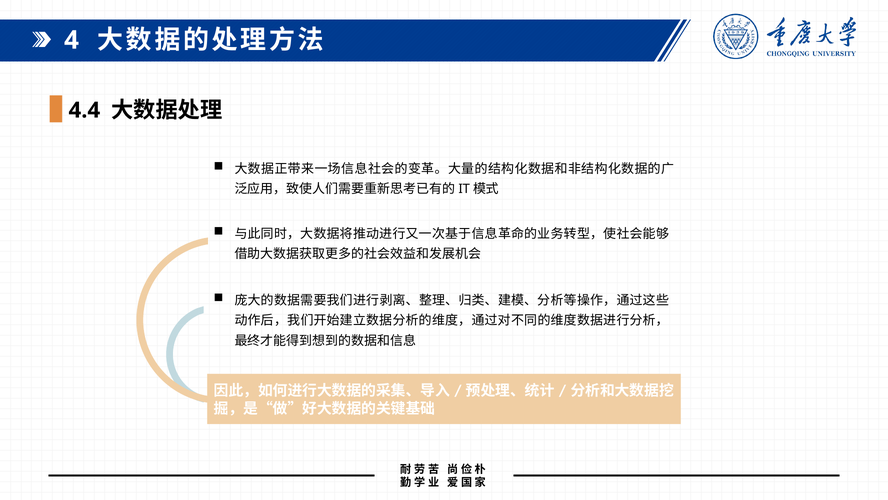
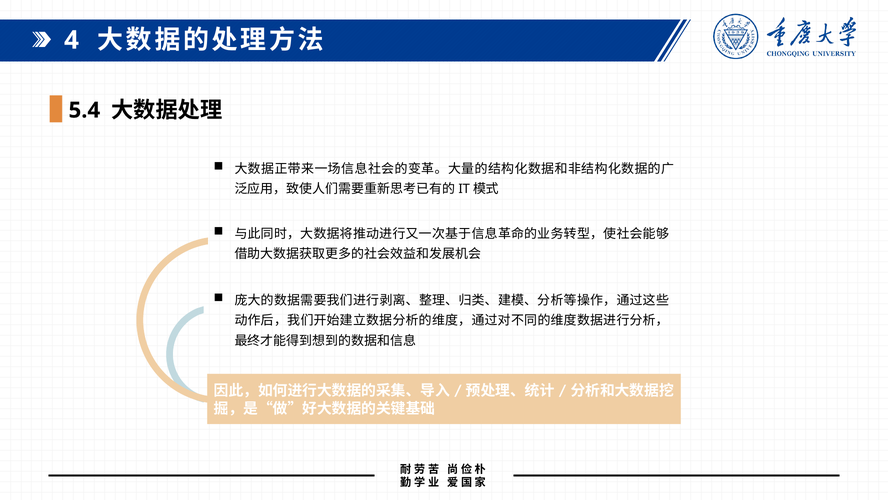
4.4: 4.4 -> 5.4
